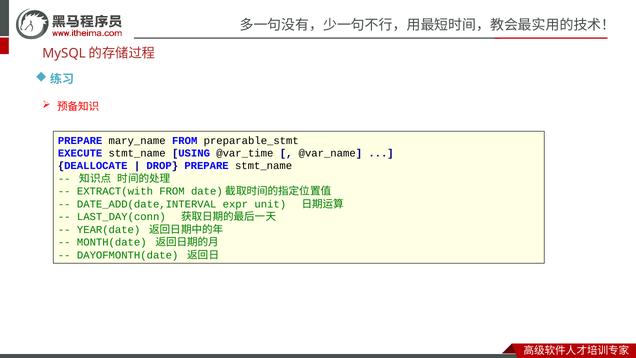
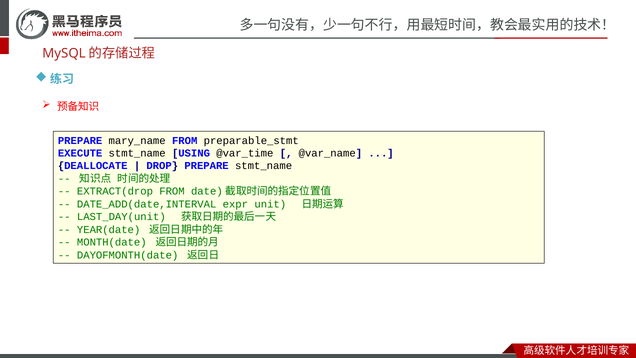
EXTRACT(with: EXTRACT(with -> EXTRACT(drop
LAST_DAY(conn: LAST_DAY(conn -> LAST_DAY(unit
